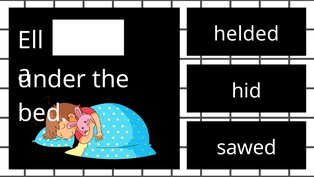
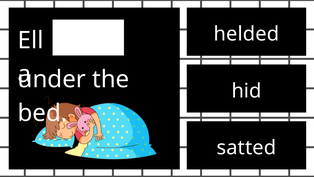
sawed: sawed -> satted
